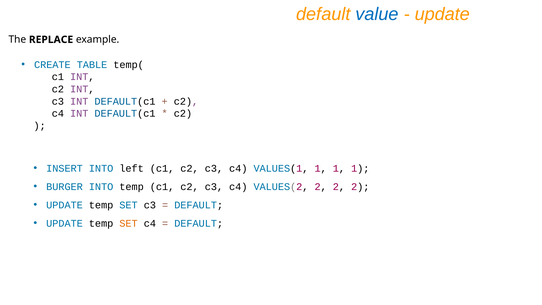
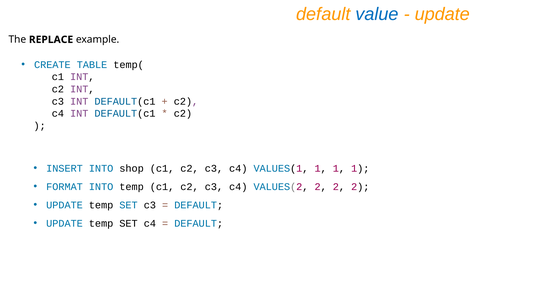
left: left -> shop
BURGER: BURGER -> FORMAT
SET at (129, 223) colour: orange -> black
